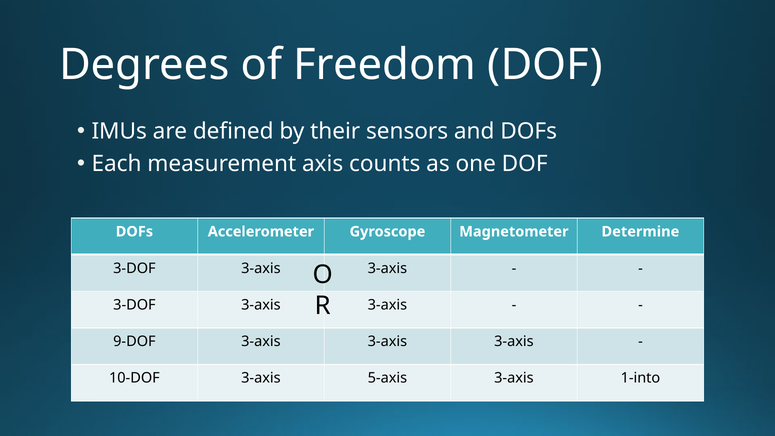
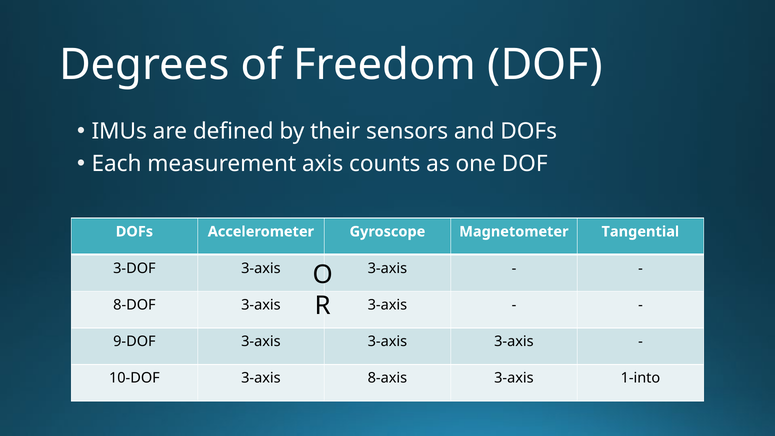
Determine: Determine -> Tangential
3-DOF at (134, 305): 3-DOF -> 8-DOF
5-axis: 5-axis -> 8-axis
